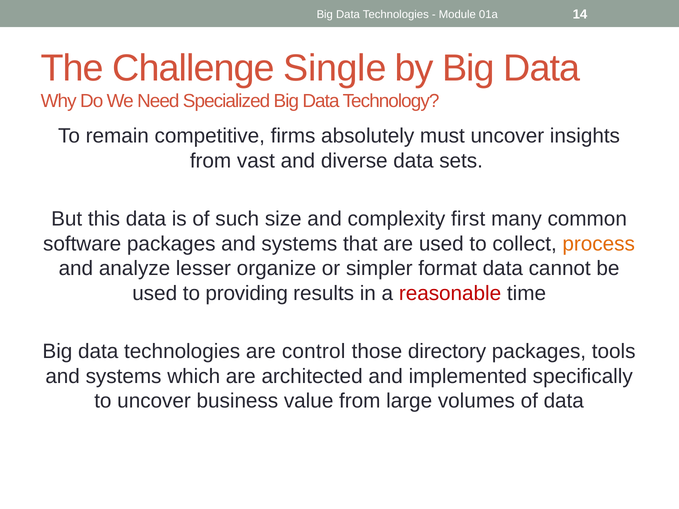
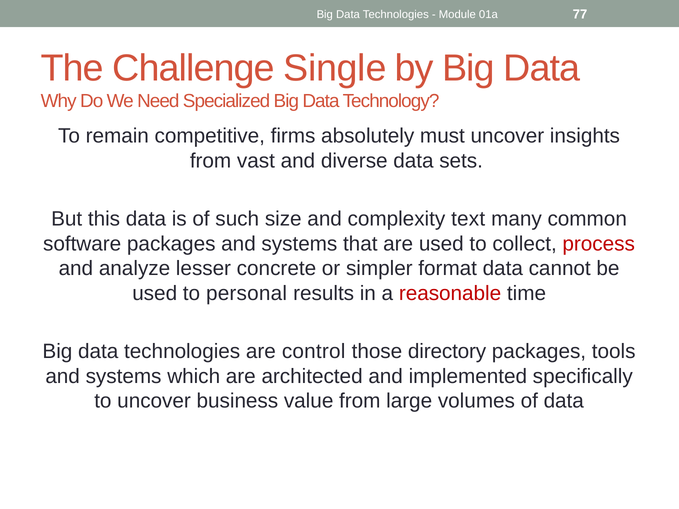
14: 14 -> 77
first: first -> text
process colour: orange -> red
organize: organize -> concrete
providing: providing -> personal
